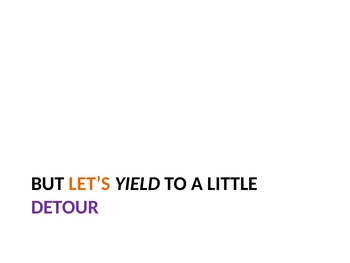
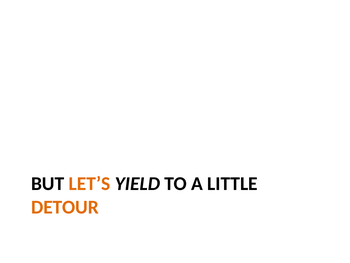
DETOUR colour: purple -> orange
